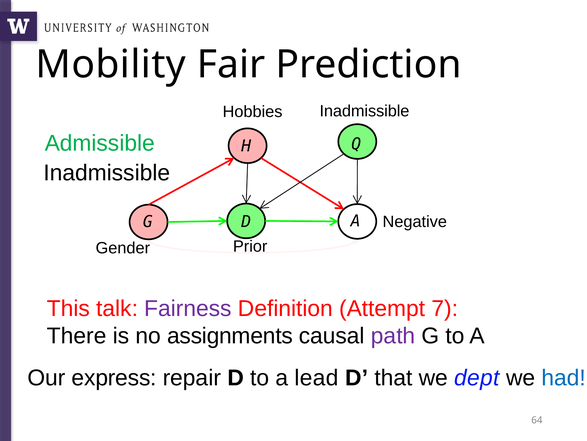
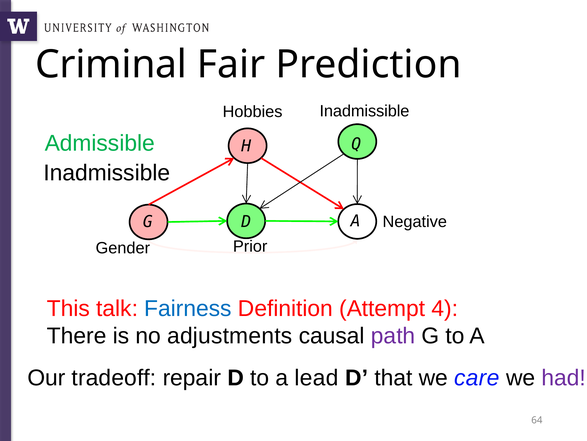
Mobility: Mobility -> Criminal
Fairness colour: purple -> blue
7: 7 -> 4
assignments: assignments -> adjustments
express: express -> tradeoff
dept: dept -> care
had colour: blue -> purple
